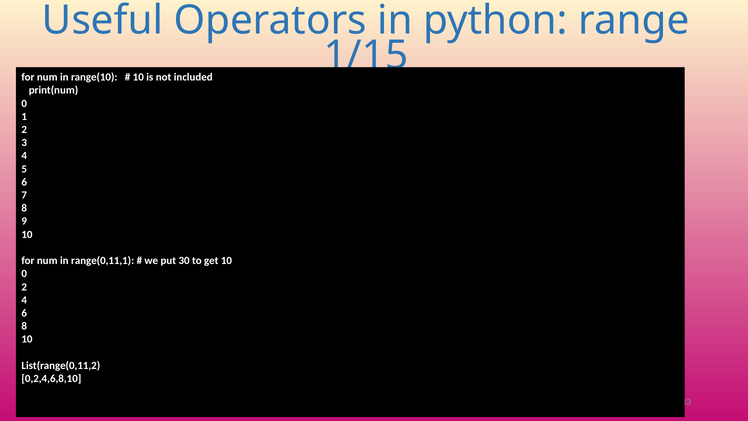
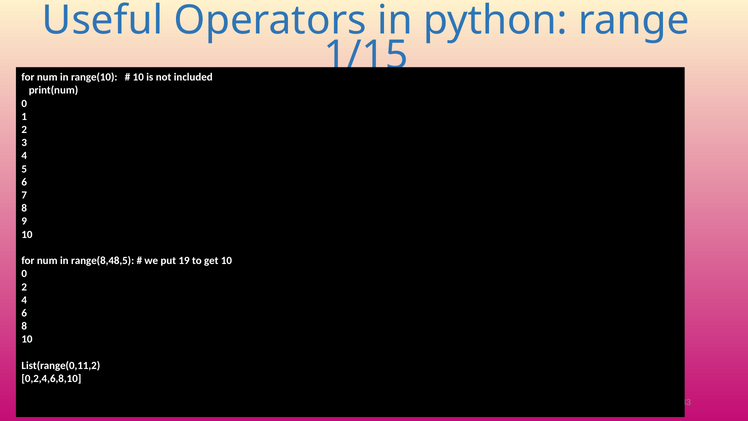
range(0,11,1: range(0,11,1 -> range(8,48,5
30: 30 -> 19
